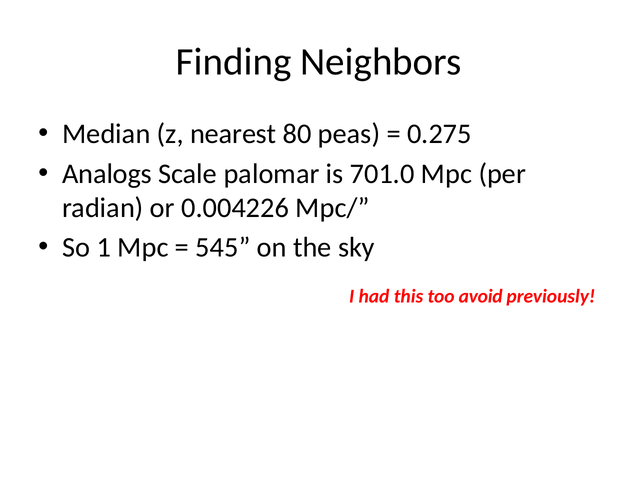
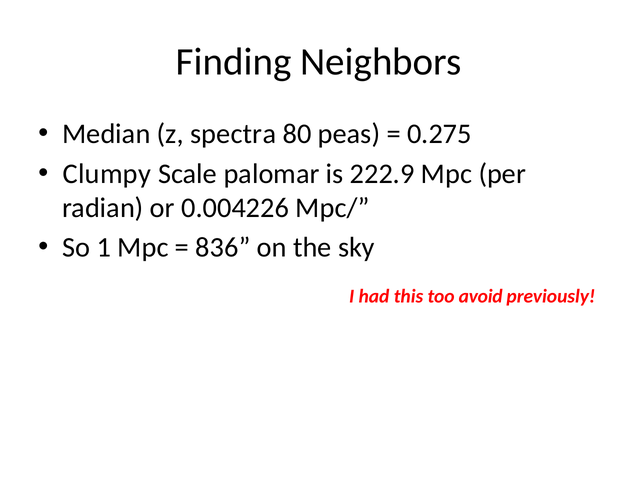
nearest: nearest -> spectra
Analogs: Analogs -> Clumpy
701.0: 701.0 -> 222.9
545: 545 -> 836
